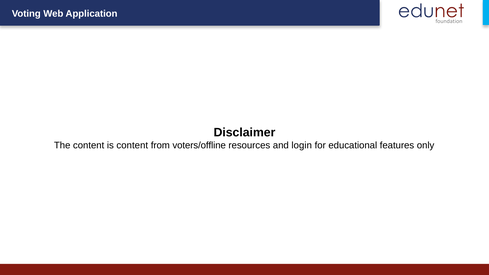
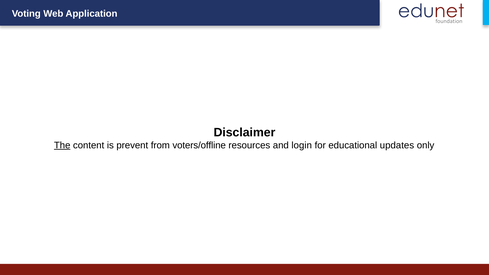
The underline: none -> present
is content: content -> prevent
features: features -> updates
